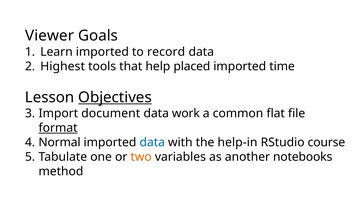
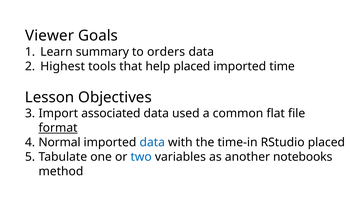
Learn imported: imported -> summary
record: record -> orders
Objectives underline: present -> none
document: document -> associated
work: work -> used
help-in: help-in -> time-in
RStudio course: course -> placed
two colour: orange -> blue
